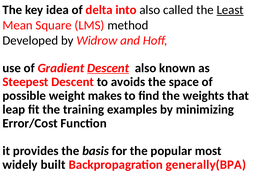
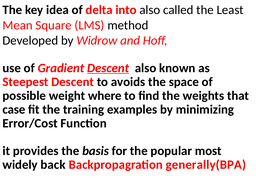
Least underline: present -> none
makes: makes -> where
leap: leap -> case
built: built -> back
